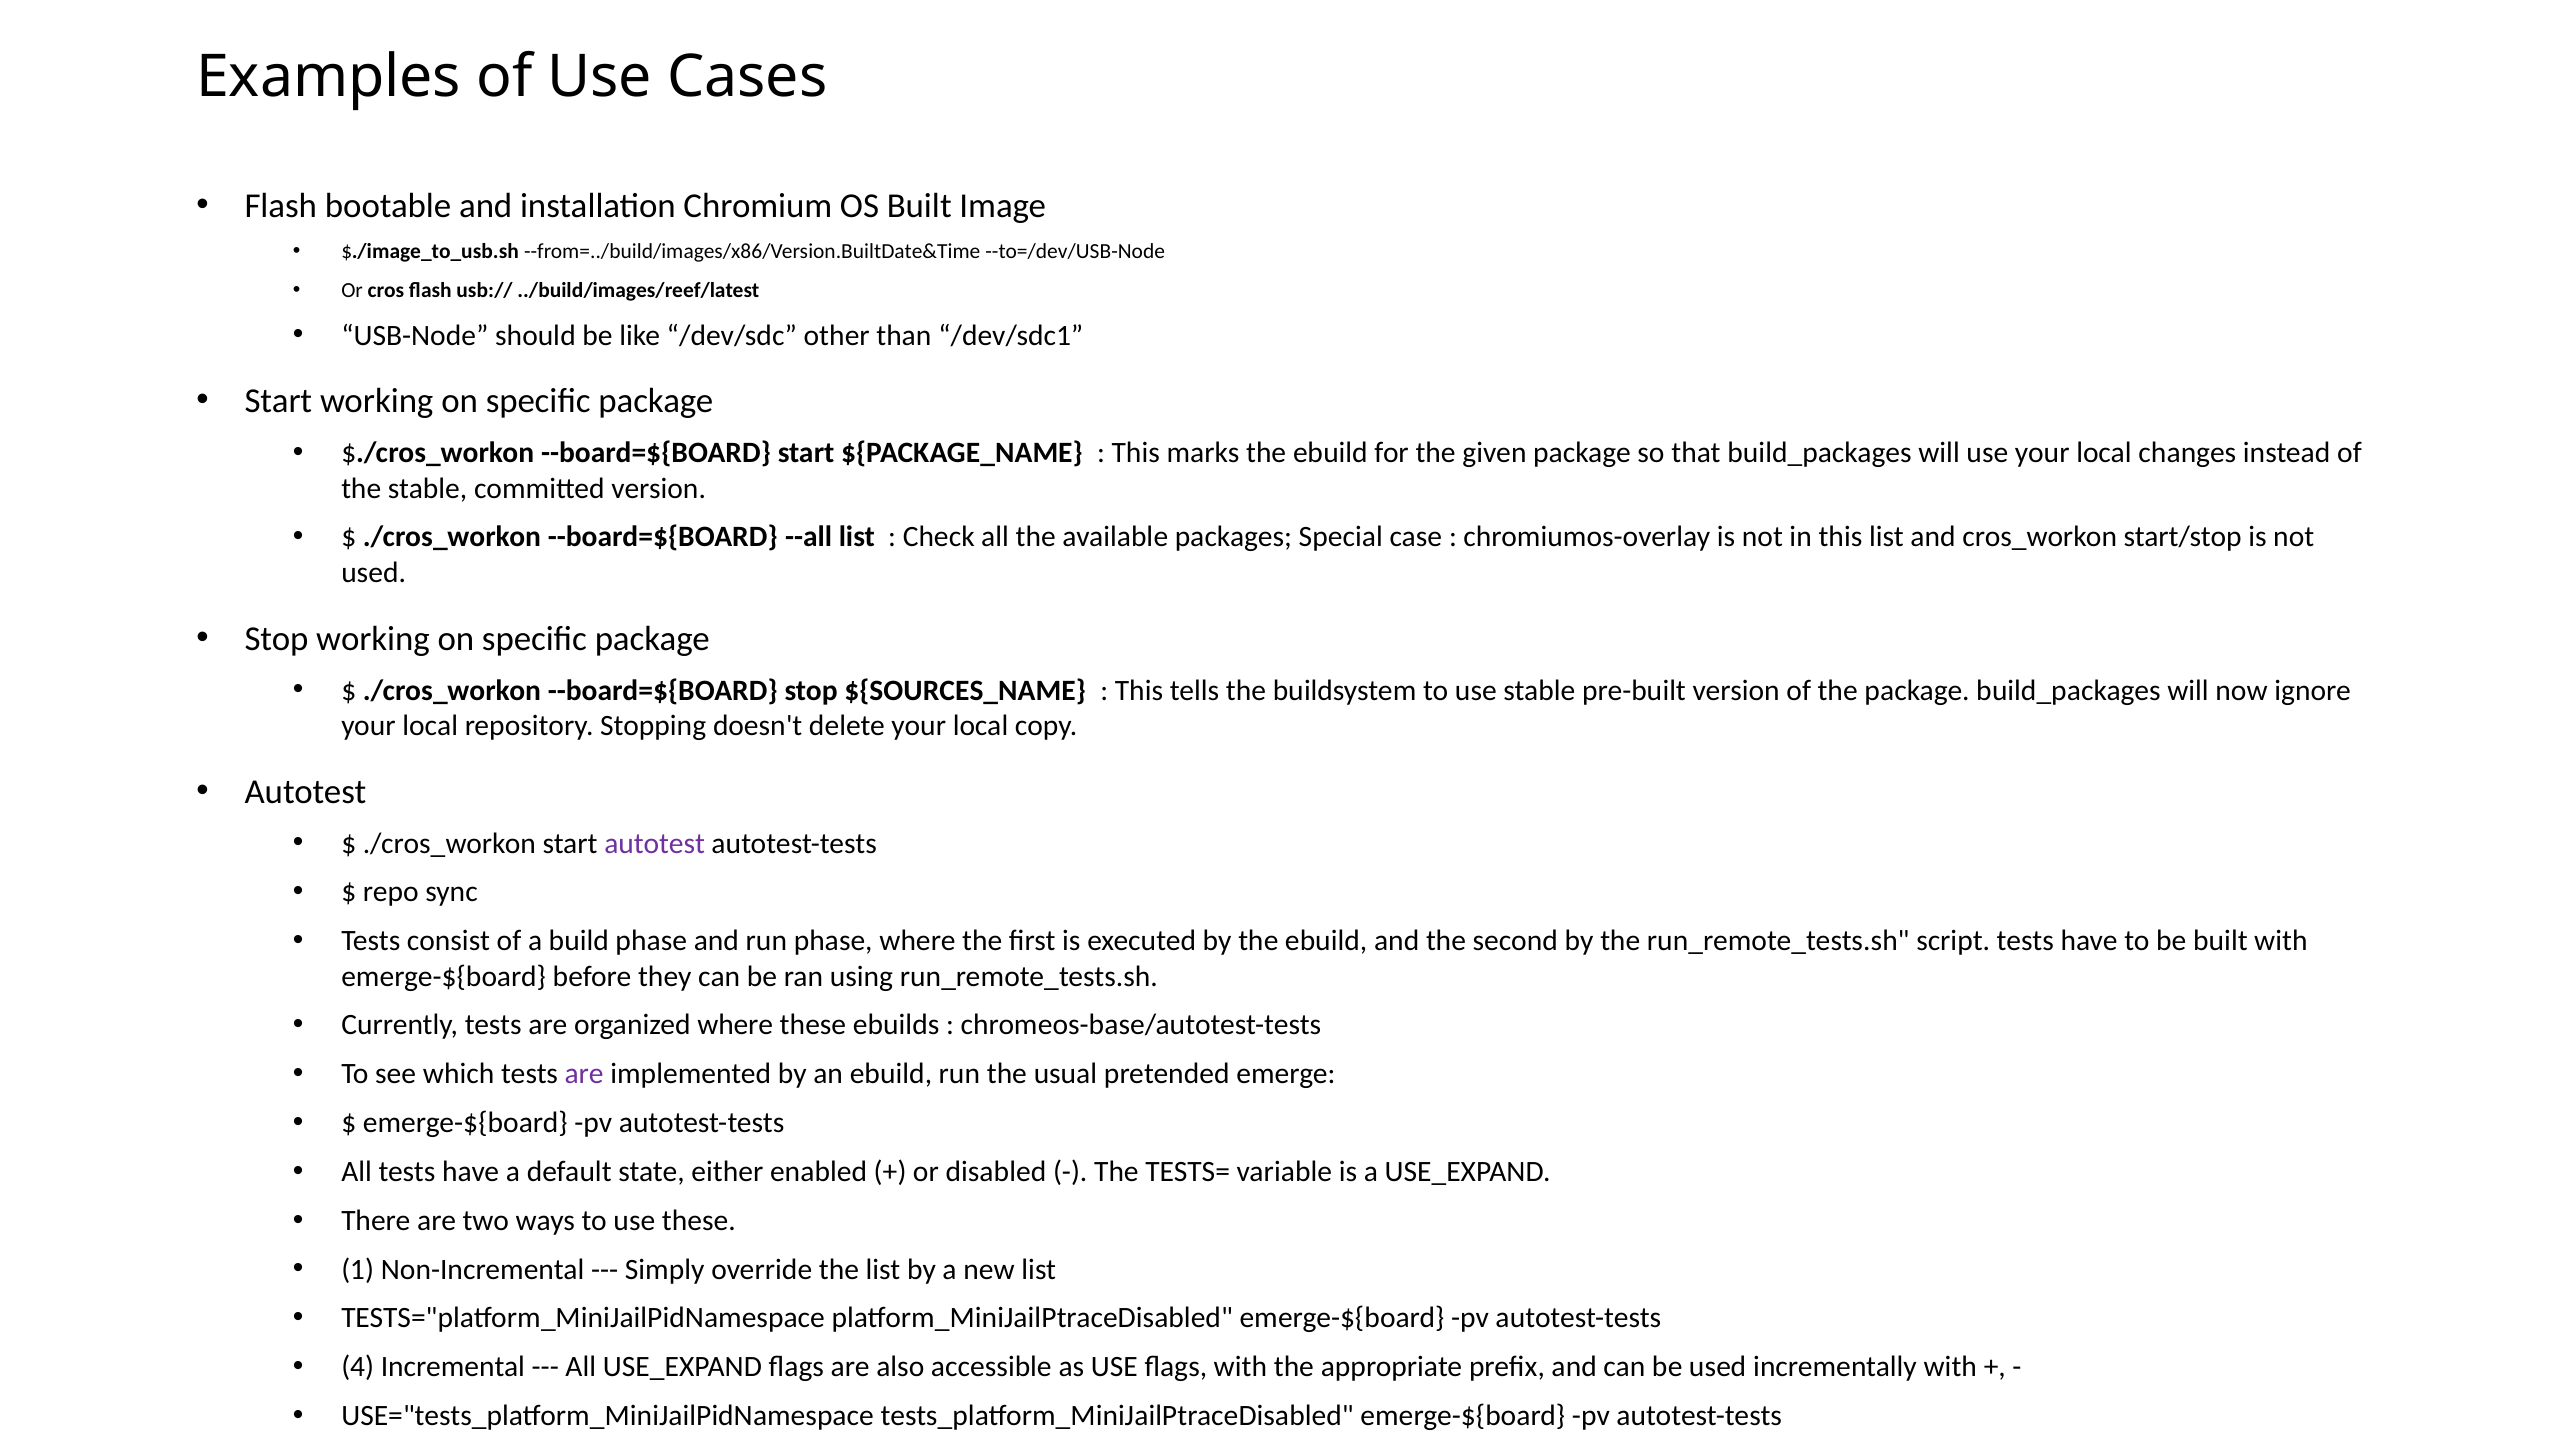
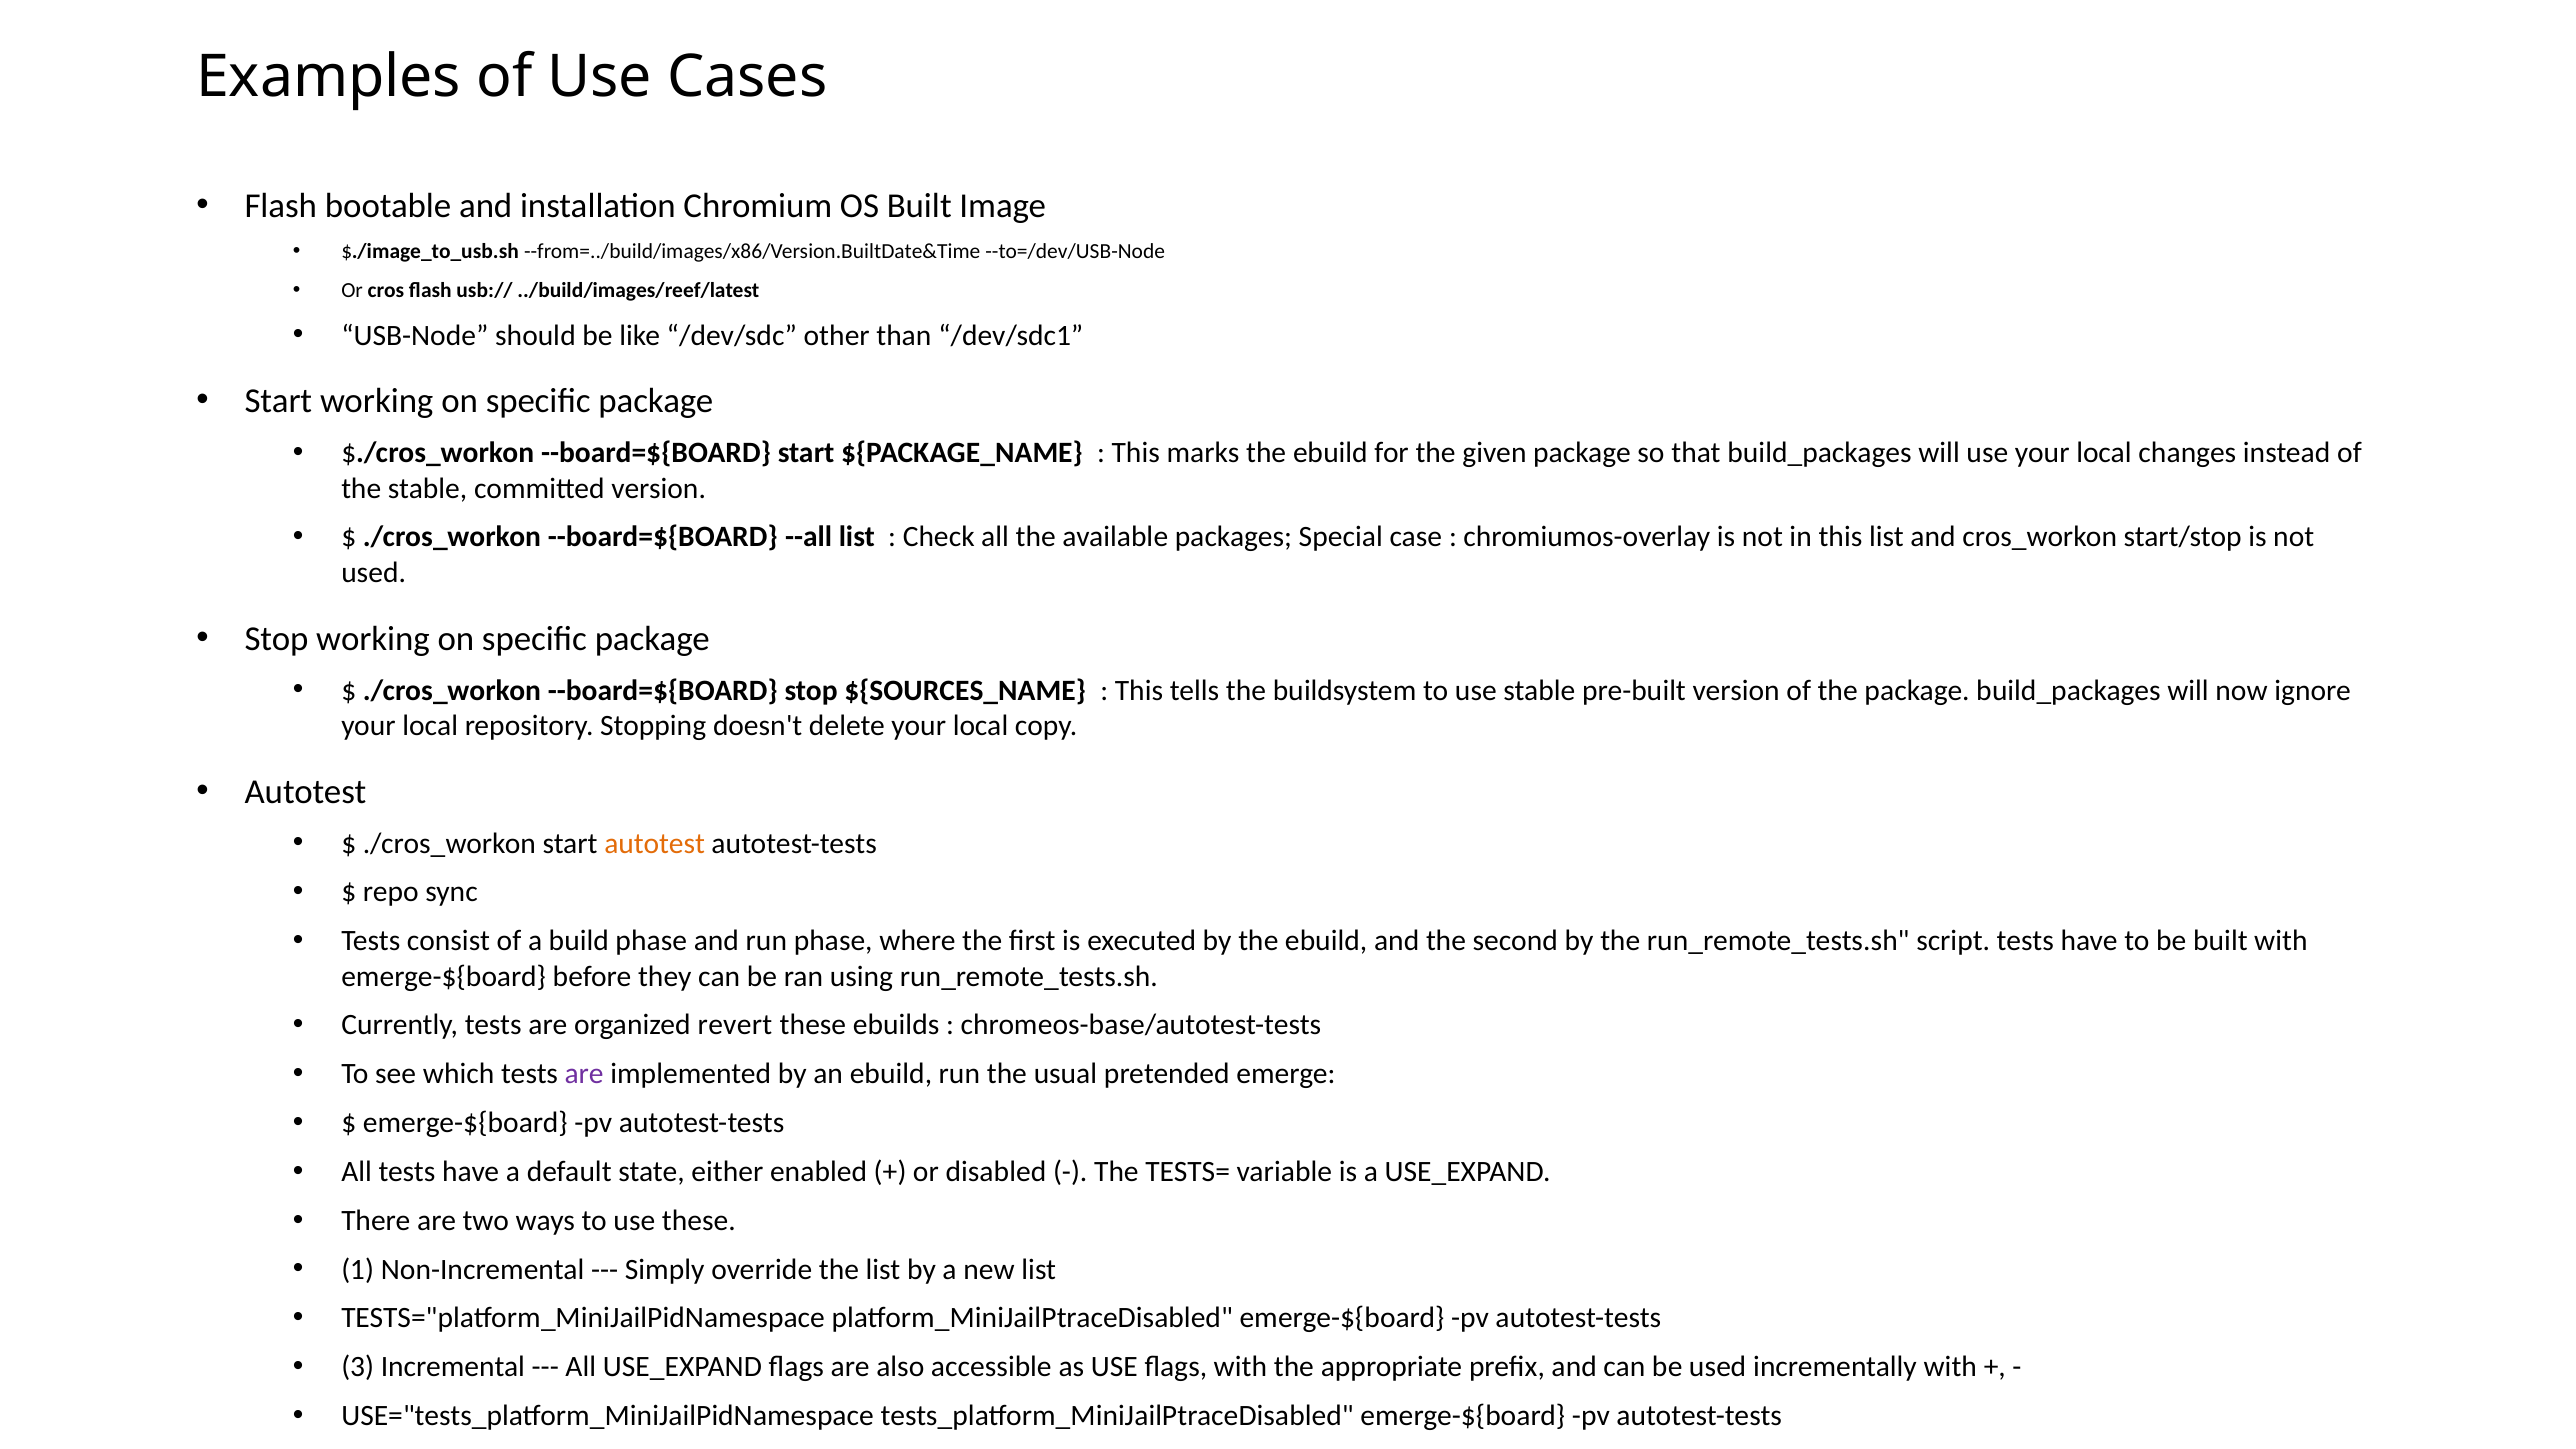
autotest at (655, 843) colour: purple -> orange
organized where: where -> revert
4: 4 -> 3
